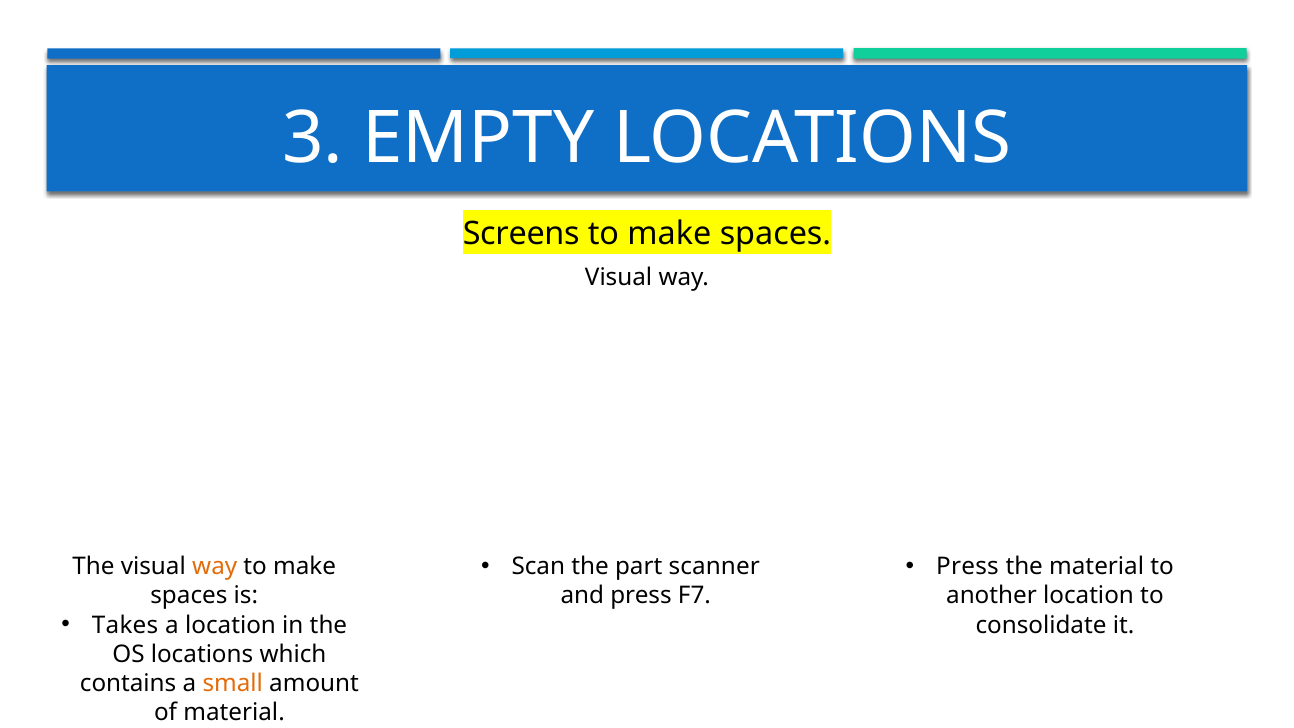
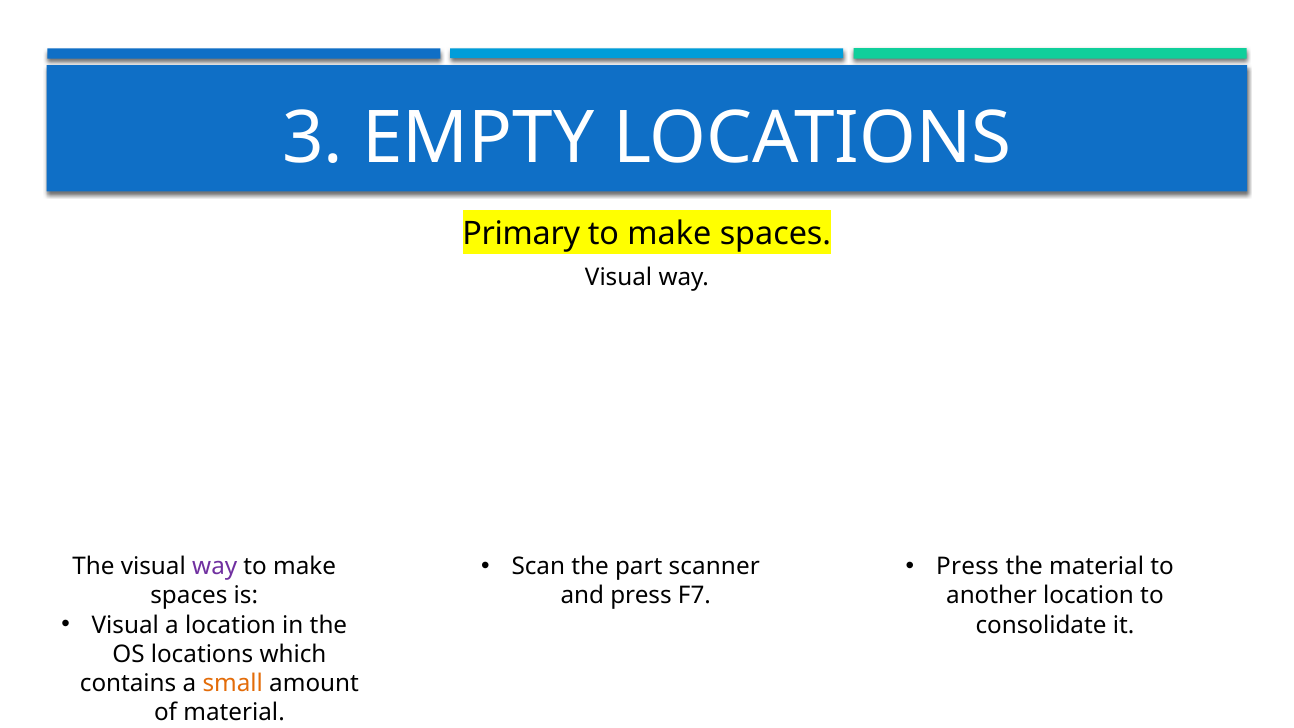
Screens: Screens -> Primary
way at (215, 567) colour: orange -> purple
Takes at (125, 625): Takes -> Visual
